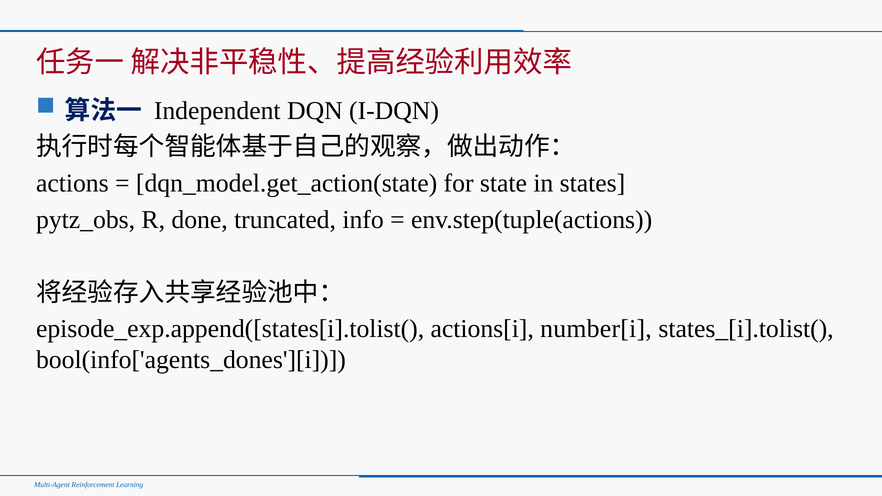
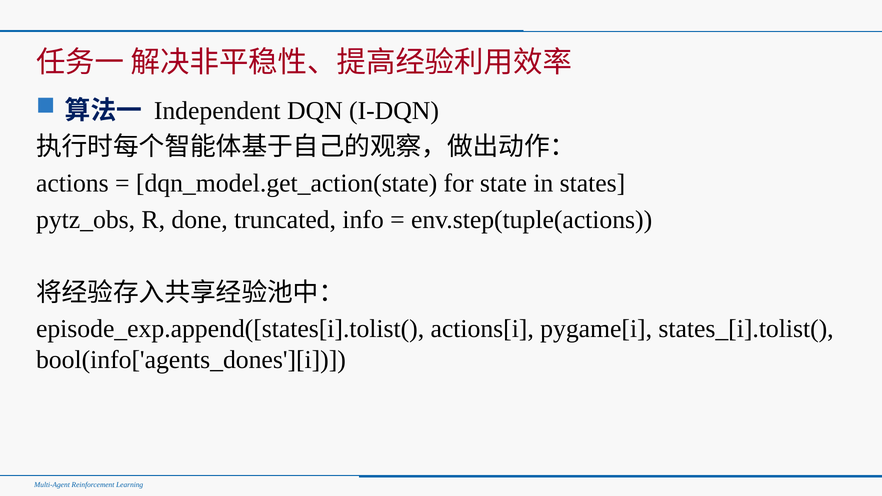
number[i: number[i -> pygame[i
